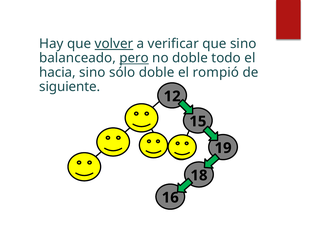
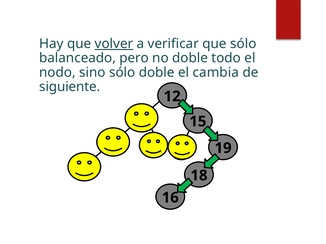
que sino: sino -> sólo
pero underline: present -> none
hacia: hacia -> nodo
rompió: rompió -> cambia
